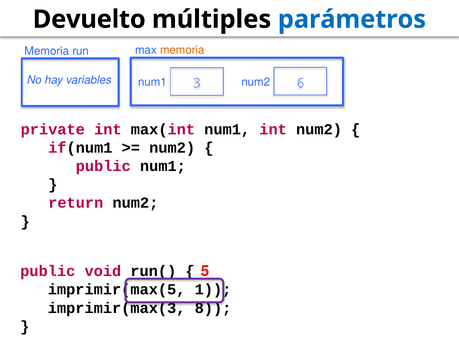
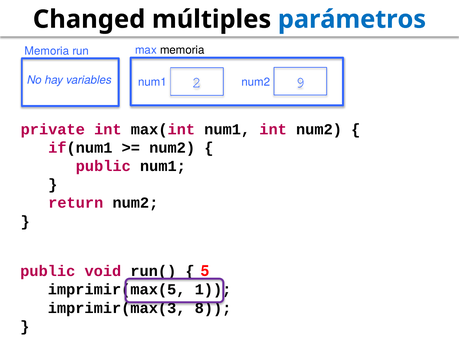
Devuelto: Devuelto -> Changed
memoria at (182, 50) colour: orange -> black
3: 3 -> 2
6: 6 -> 9
